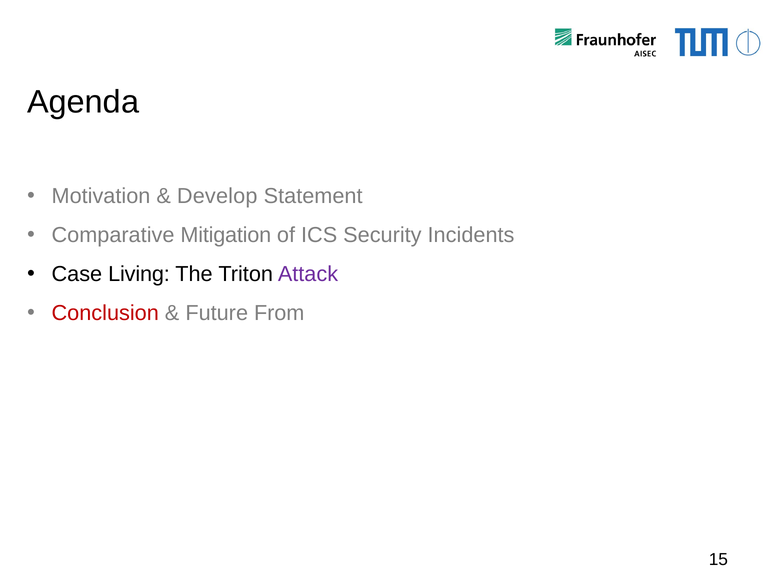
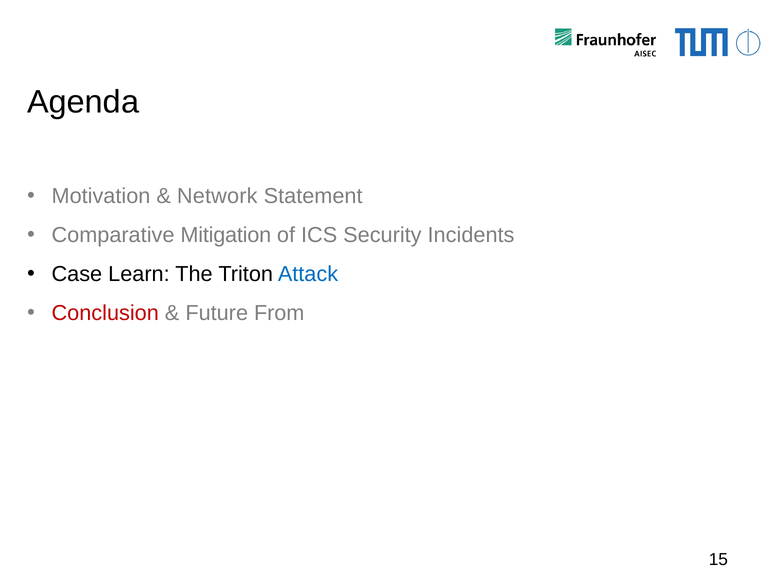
Develop: Develop -> Network
Living: Living -> Learn
Attack colour: purple -> blue
